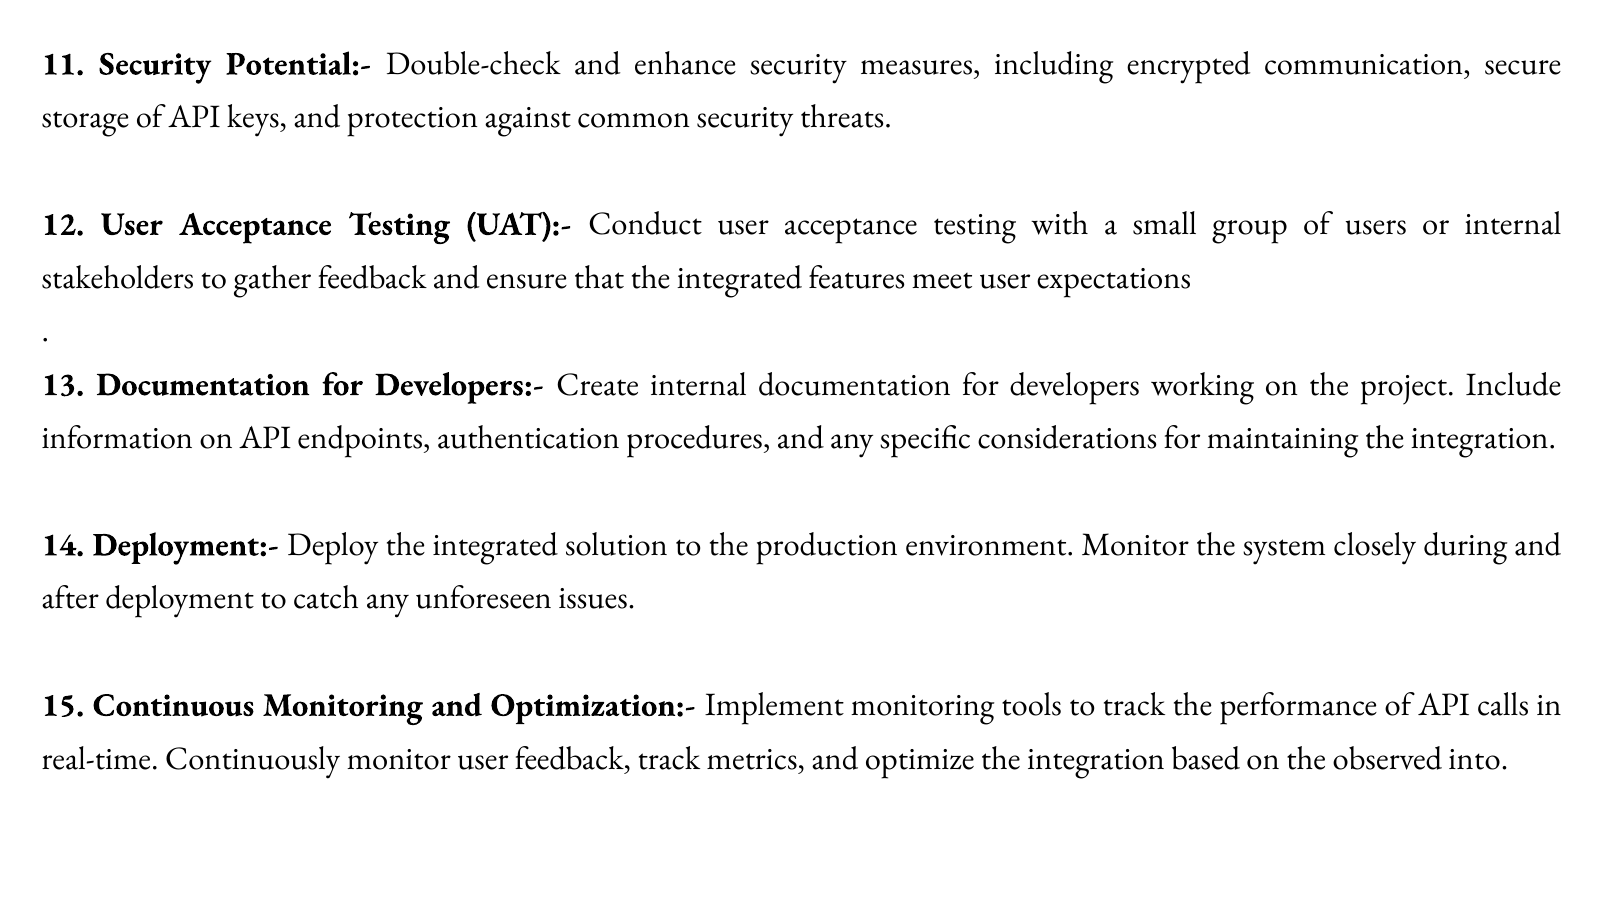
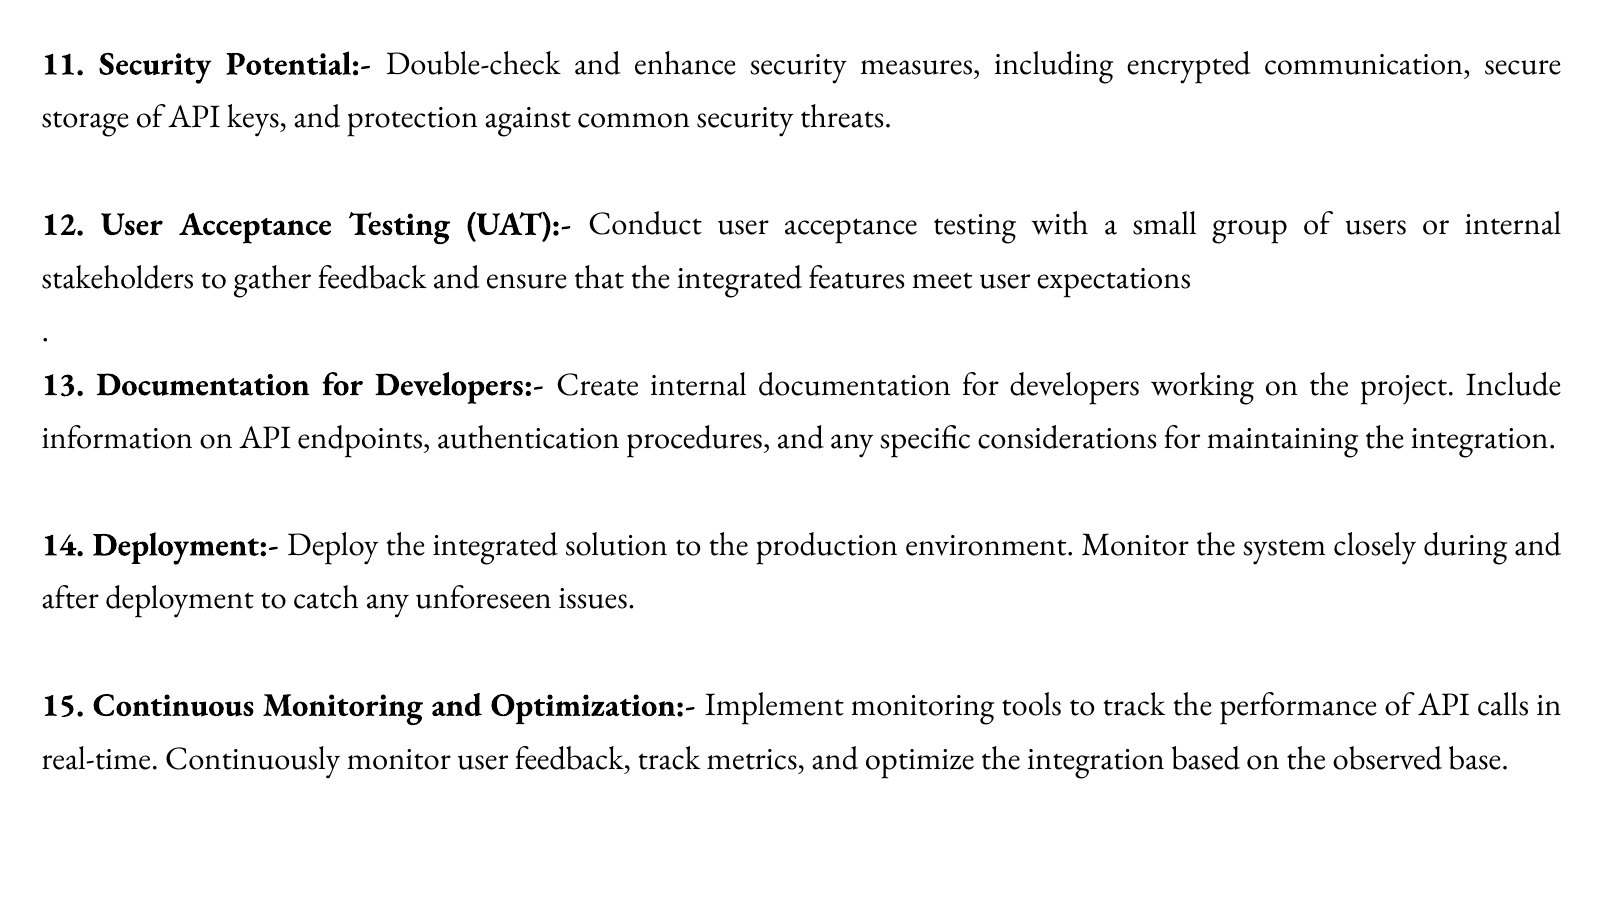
into: into -> base
